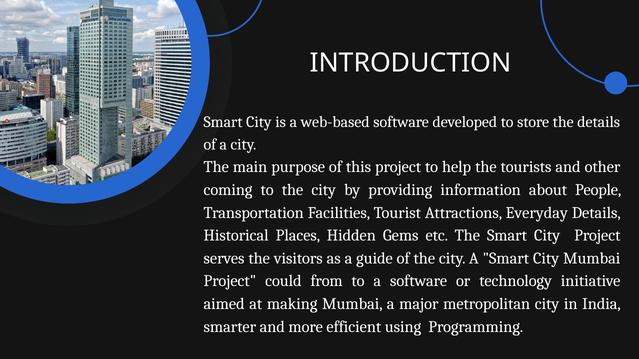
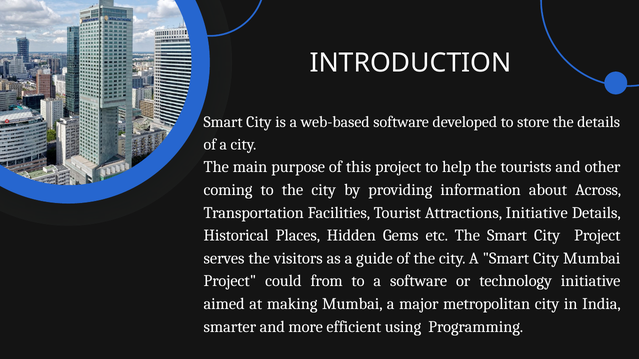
People: People -> Across
Attractions Everyday: Everyday -> Initiative
